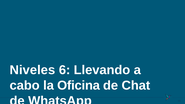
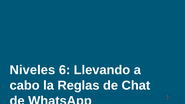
Oficina: Oficina -> Reglas
